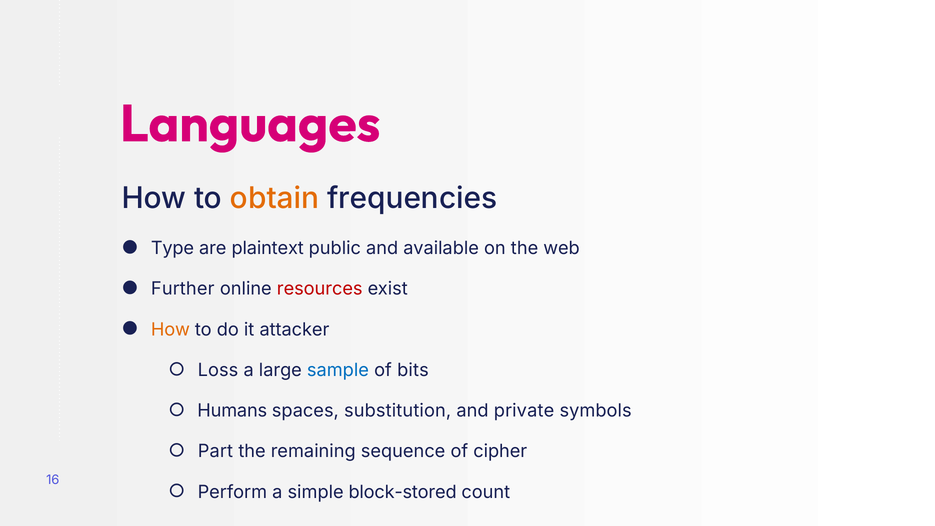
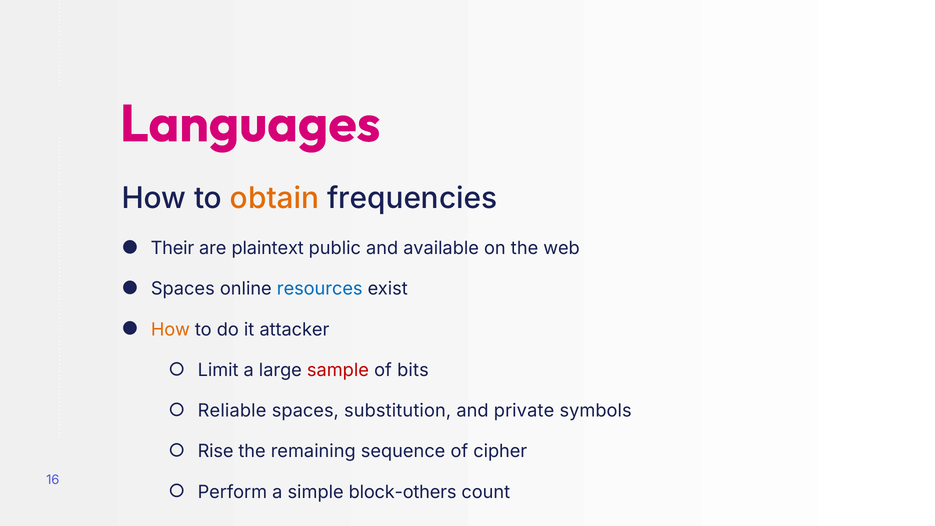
Type: Type -> Their
Further at (183, 289): Further -> Spaces
resources colour: red -> blue
Loss: Loss -> Limit
sample colour: blue -> red
Humans: Humans -> Reliable
Part: Part -> Rise
block-stored: block-stored -> block-others
